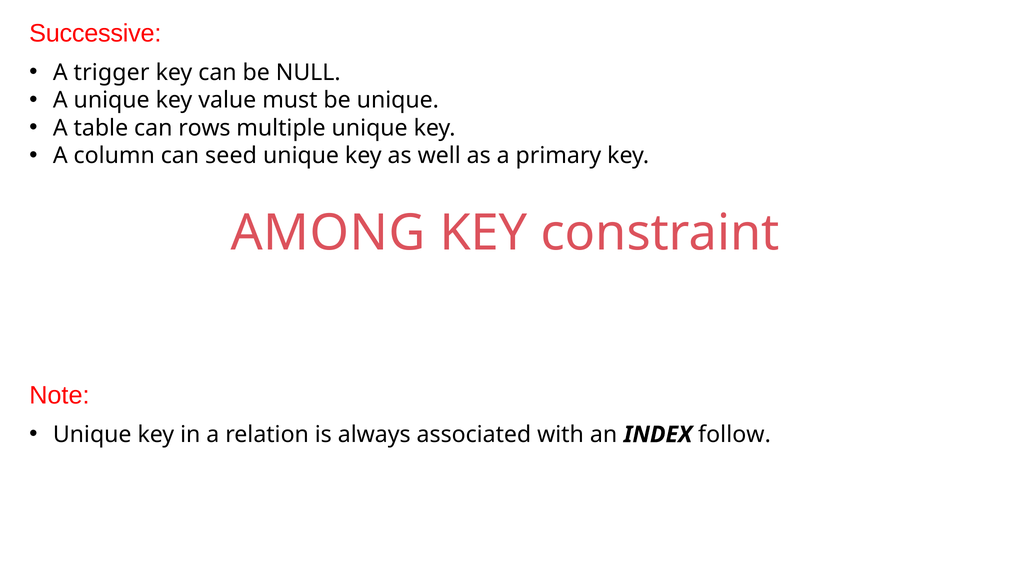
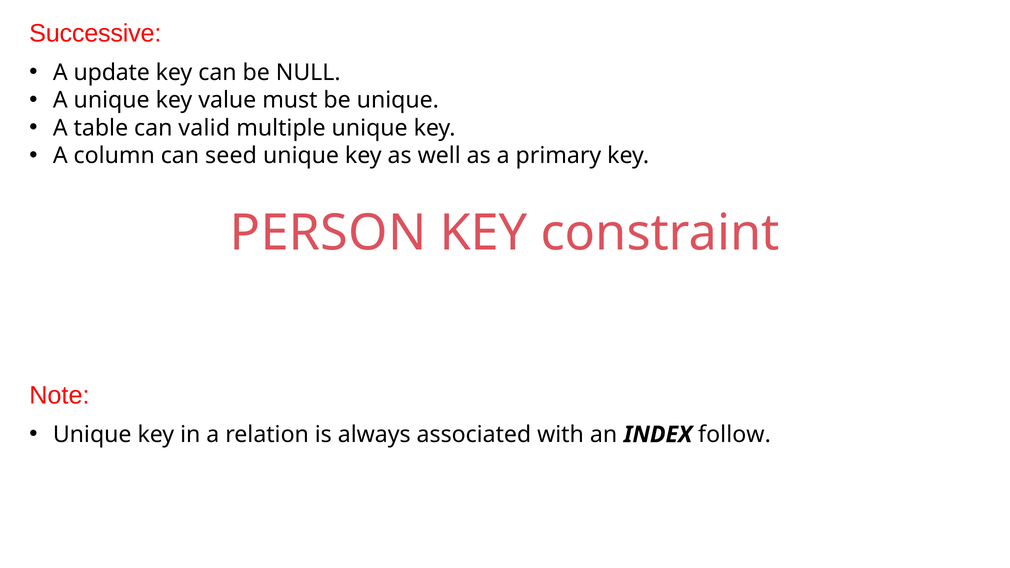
trigger: trigger -> update
rows: rows -> valid
AMONG: AMONG -> PERSON
